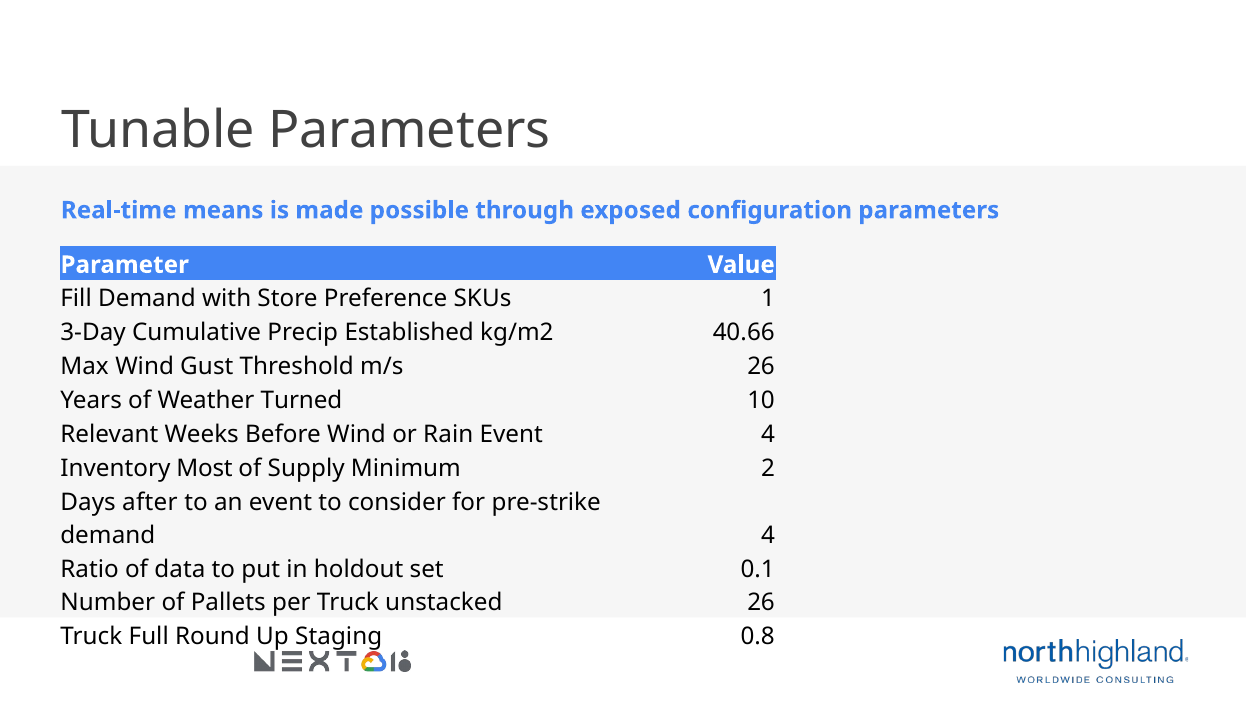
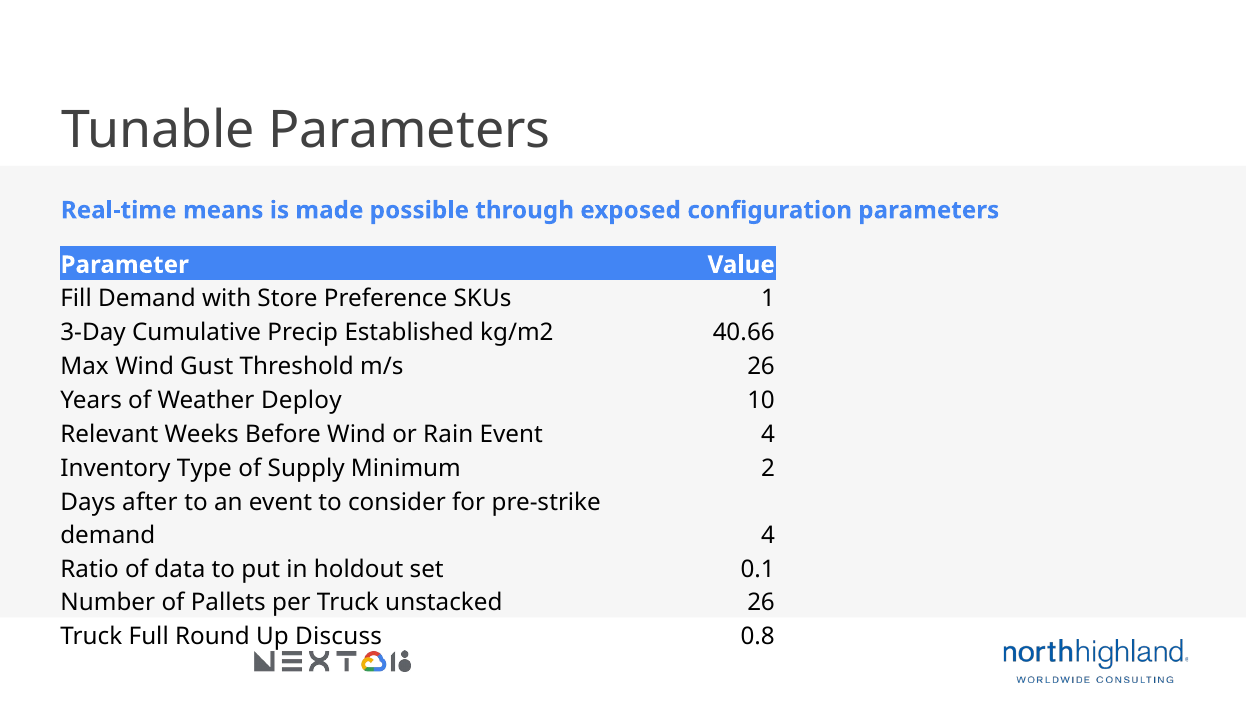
Turned: Turned -> Deploy
Most: Most -> Type
Staging: Staging -> Discuss
